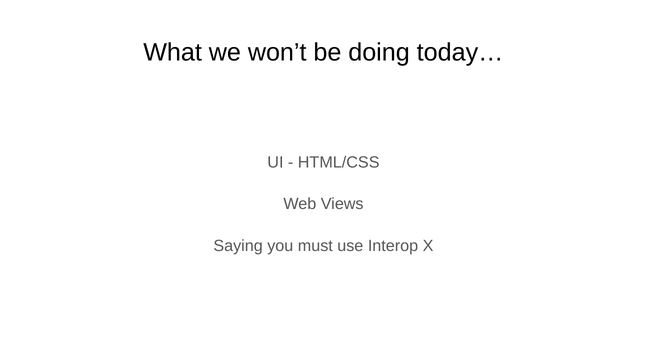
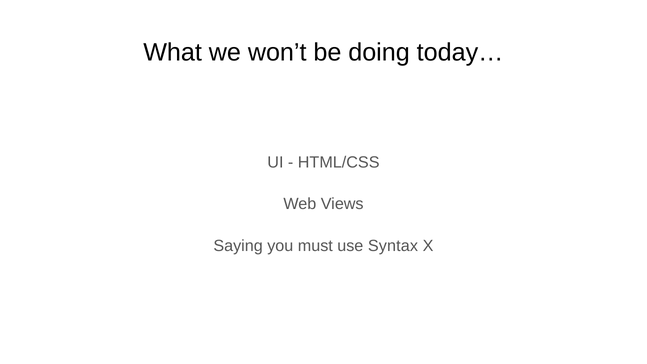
Interop: Interop -> Syntax
